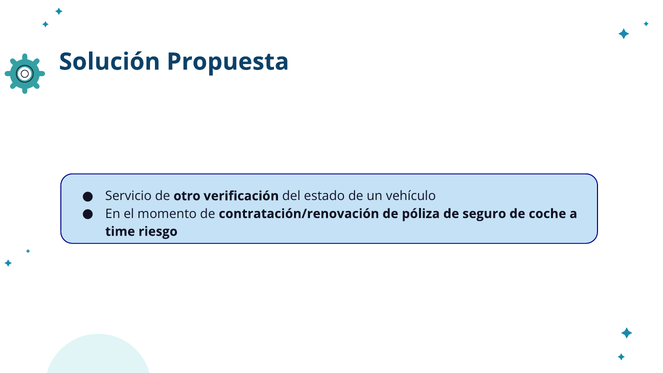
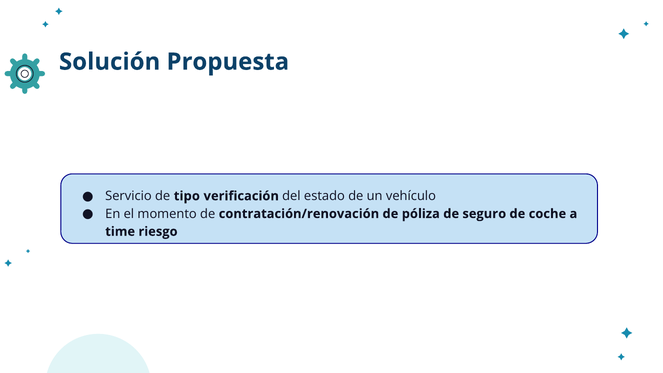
otro: otro -> tipo
